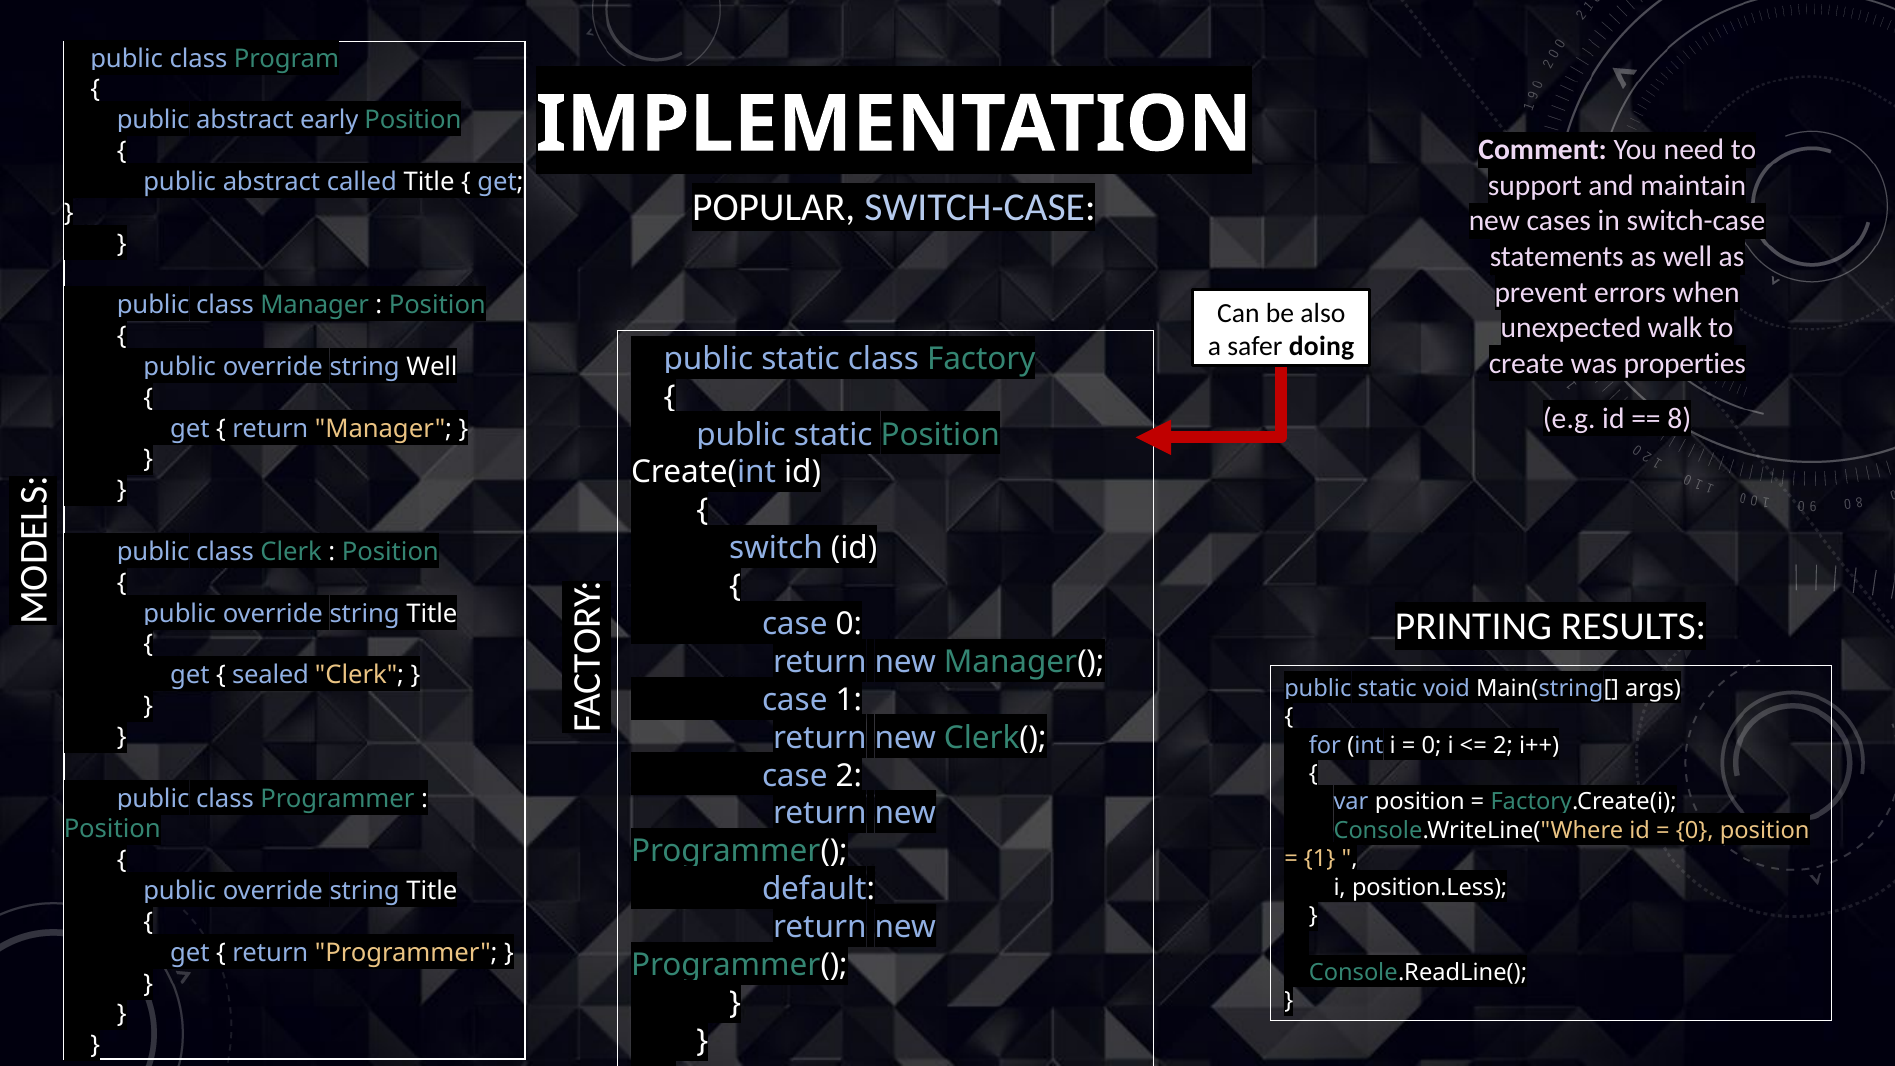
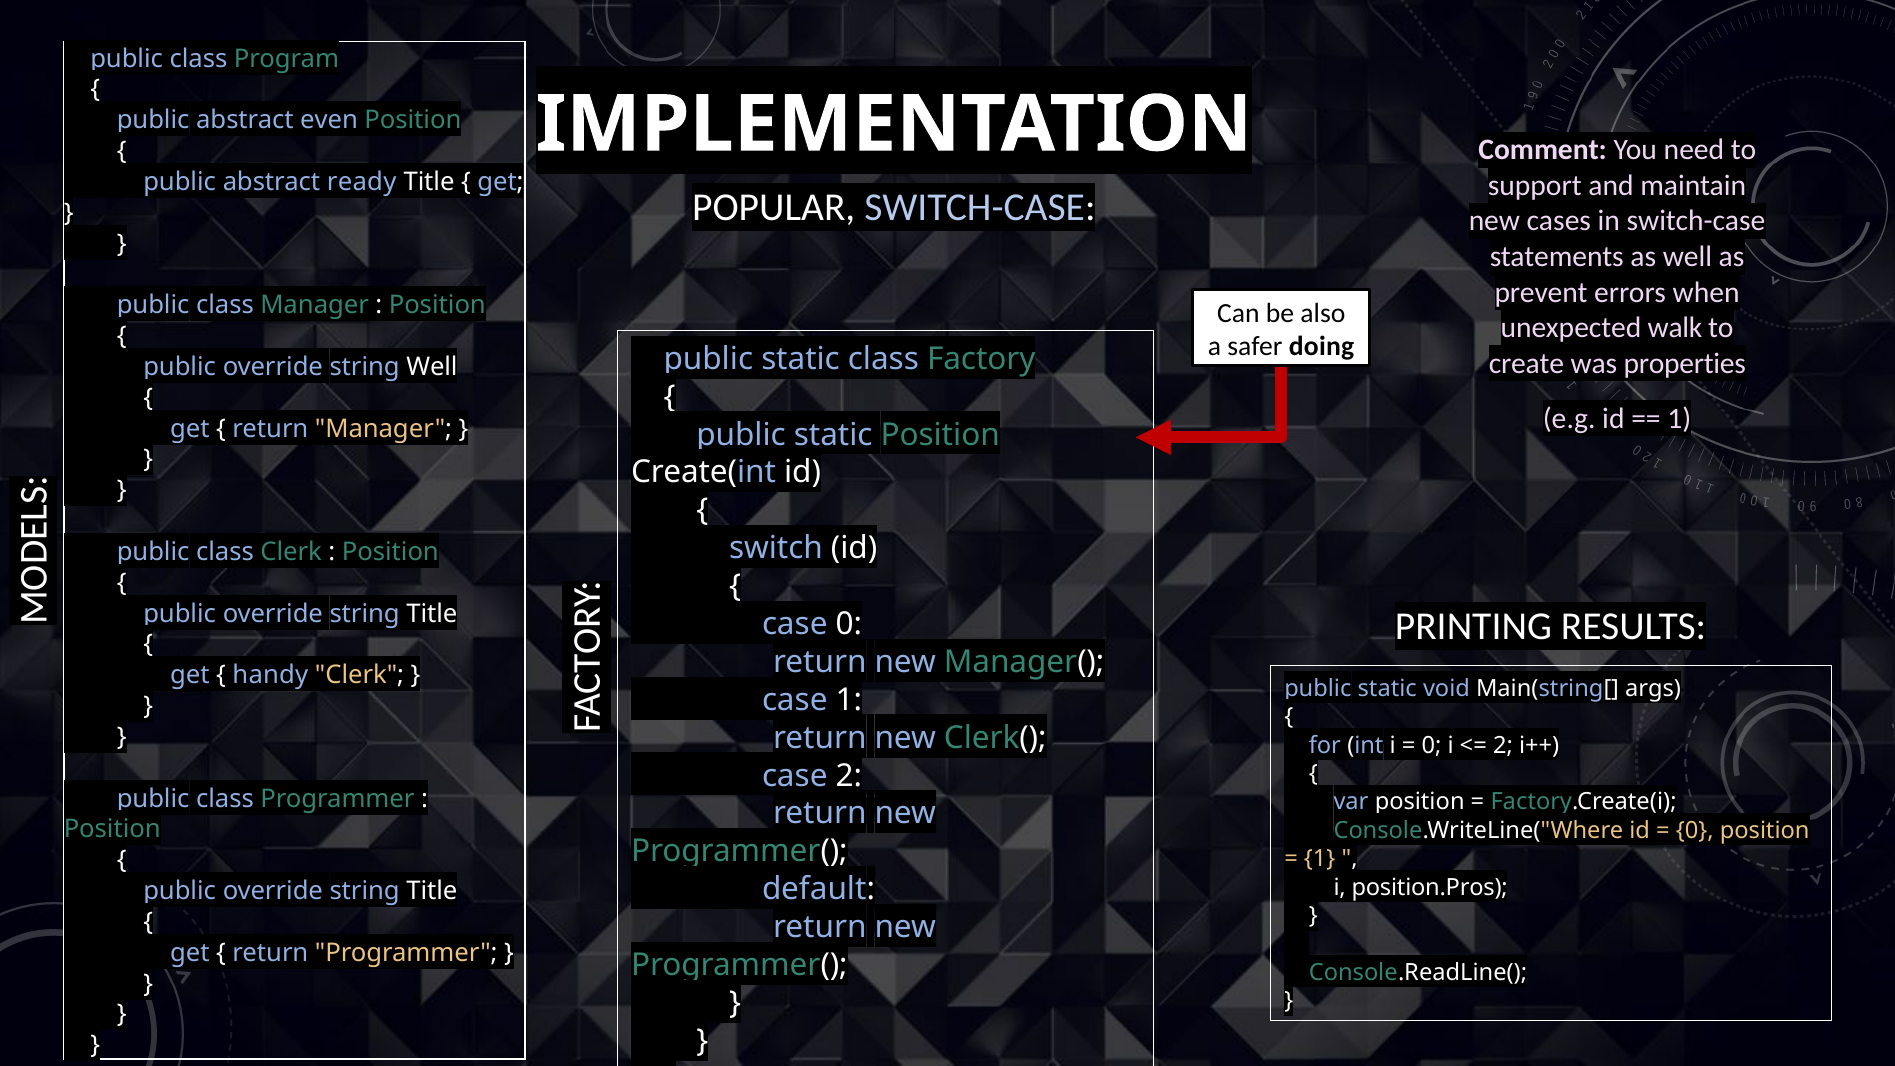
early: early -> even
called: called -> ready
8 at (1679, 419): 8 -> 1
sealed: sealed -> handy
position.Less: position.Less -> position.Pros
